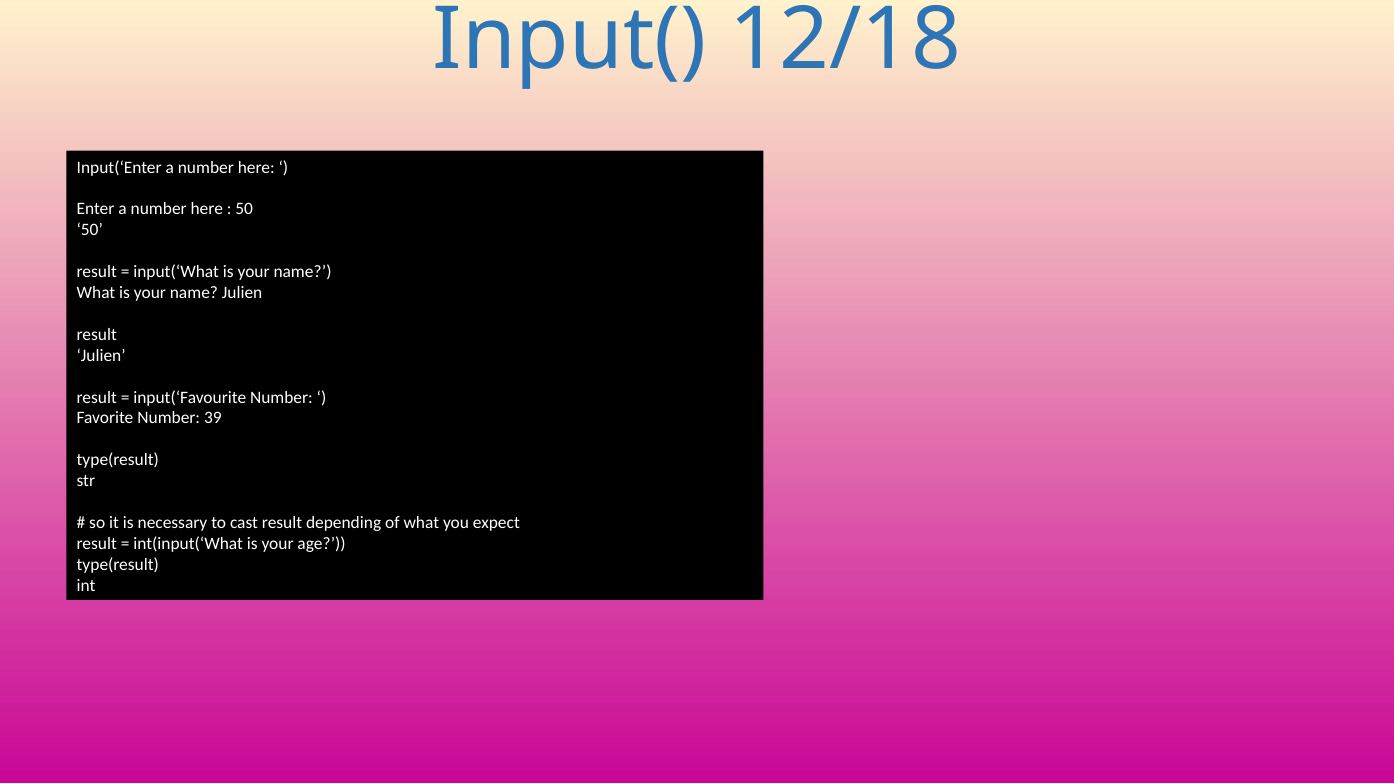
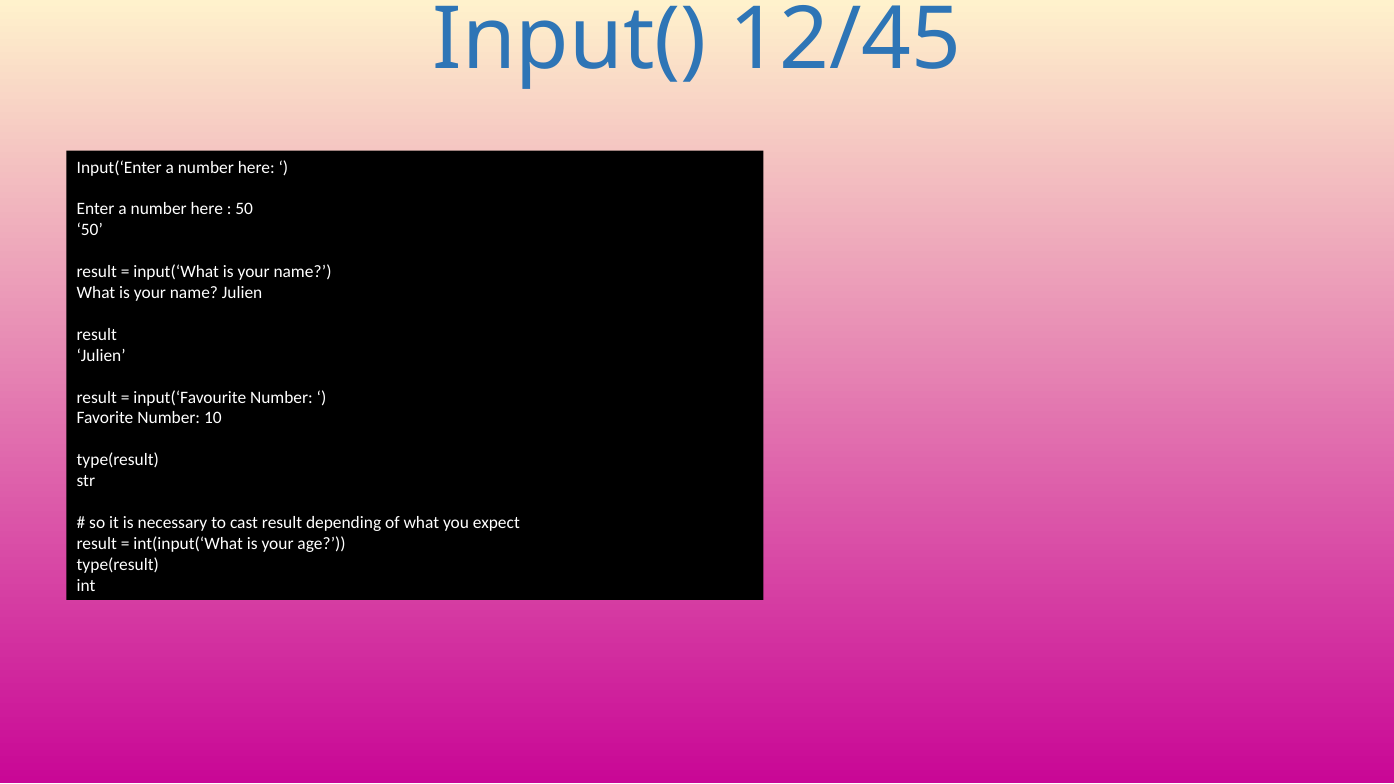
12/18: 12/18 -> 12/45
39: 39 -> 10
